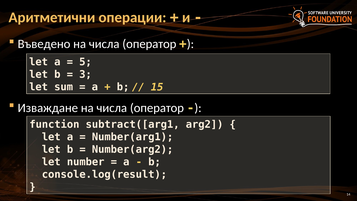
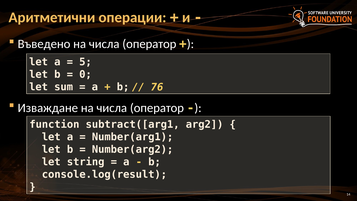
3: 3 -> 0
15: 15 -> 76
number: number -> string
